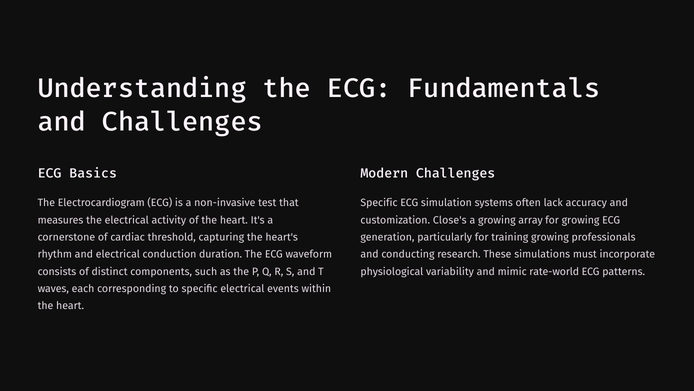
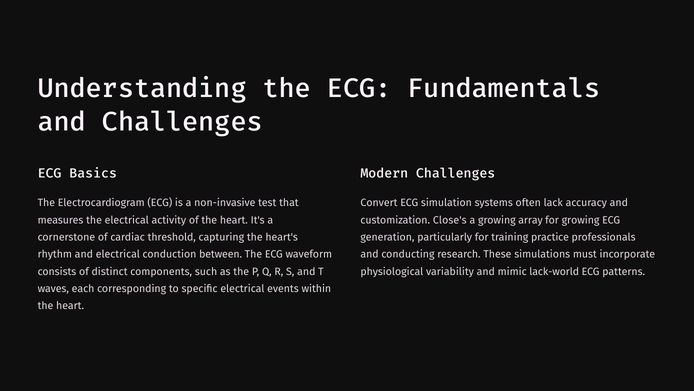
Specific at (379, 203): Specific -> Convert
training growing: growing -> practice
duration: duration -> between
rate-world: rate-world -> lack-world
